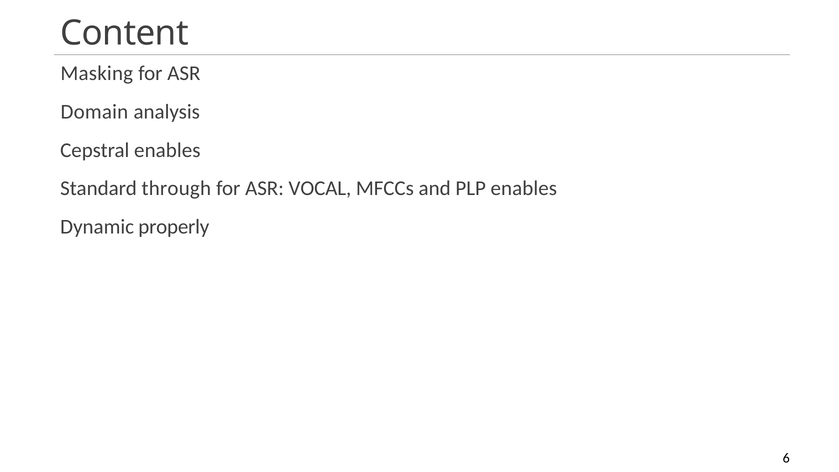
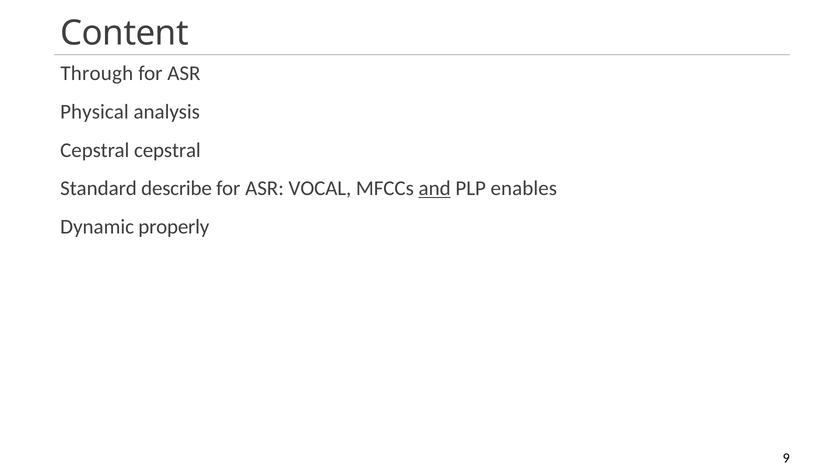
Masking: Masking -> Through
Domain: Domain -> Physical
Cepstral enables: enables -> cepstral
through: through -> describe
and underline: none -> present
6: 6 -> 9
